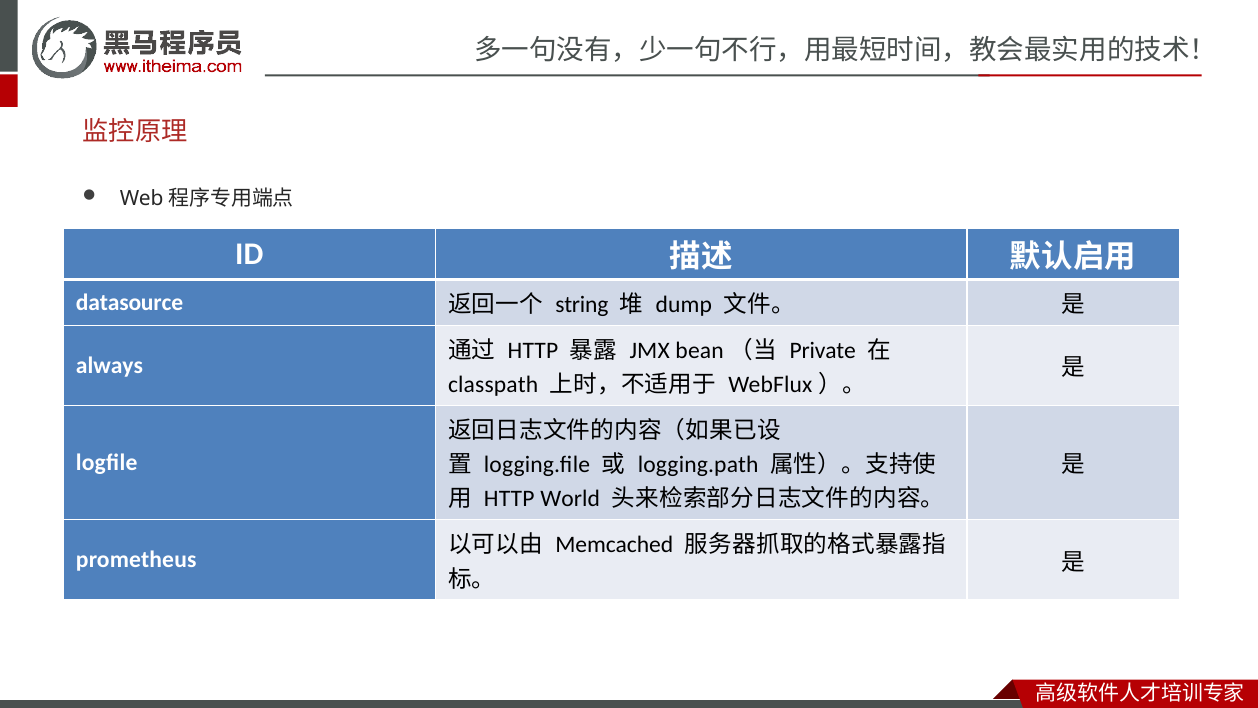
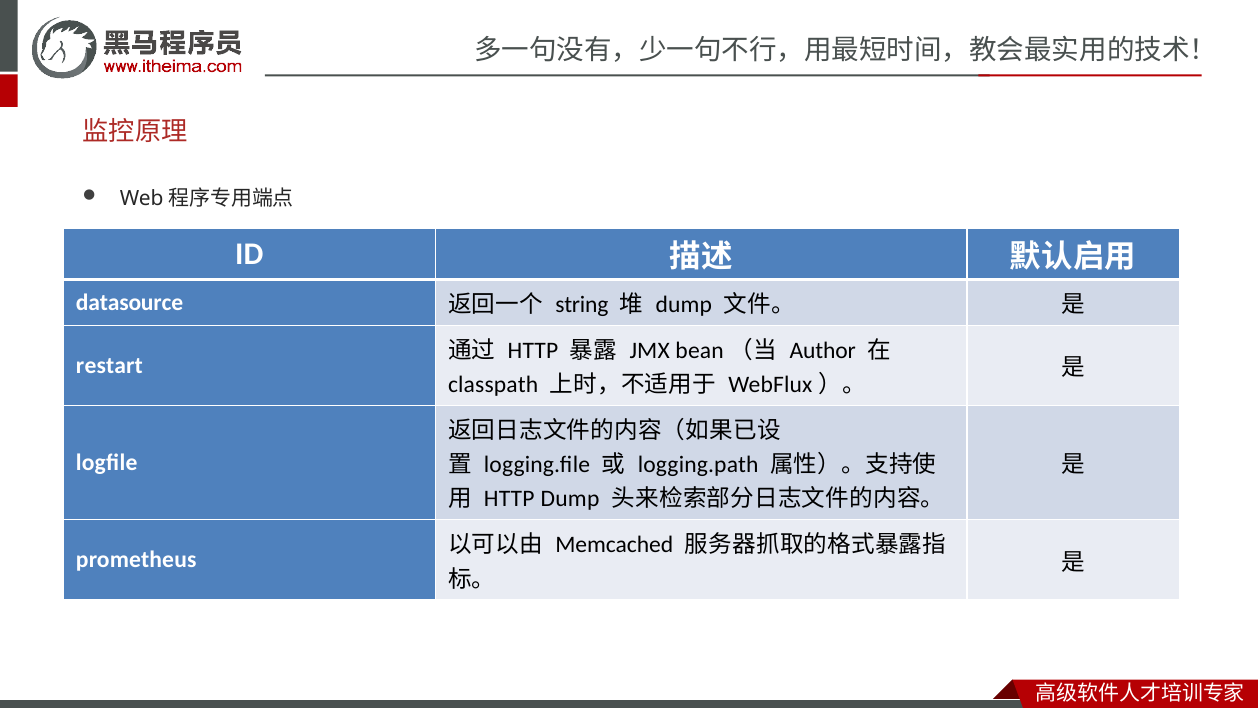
Private: Private -> Author
always: always -> restart
HTTP World: World -> Dump
